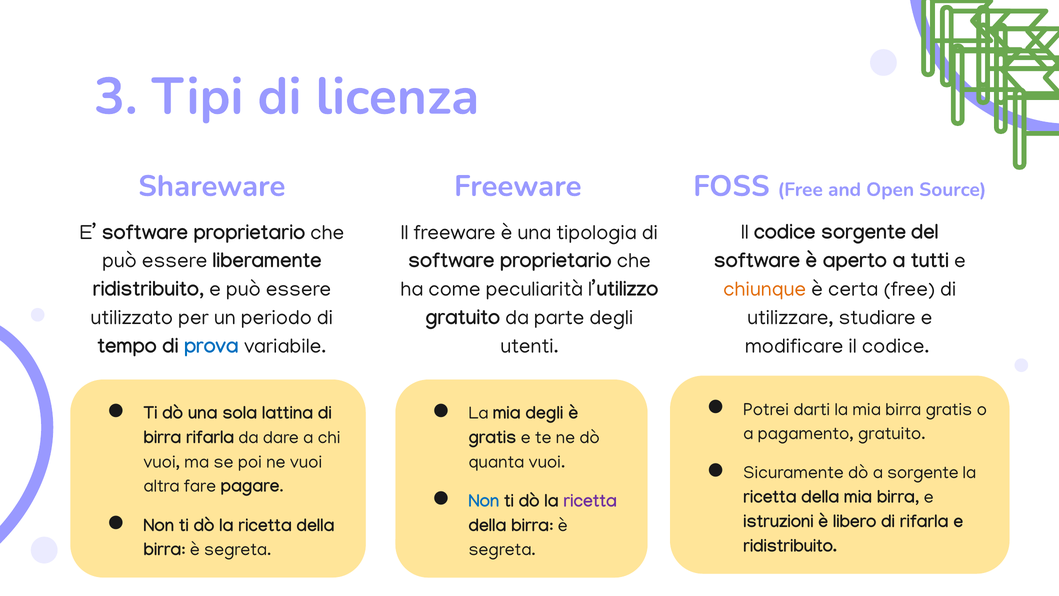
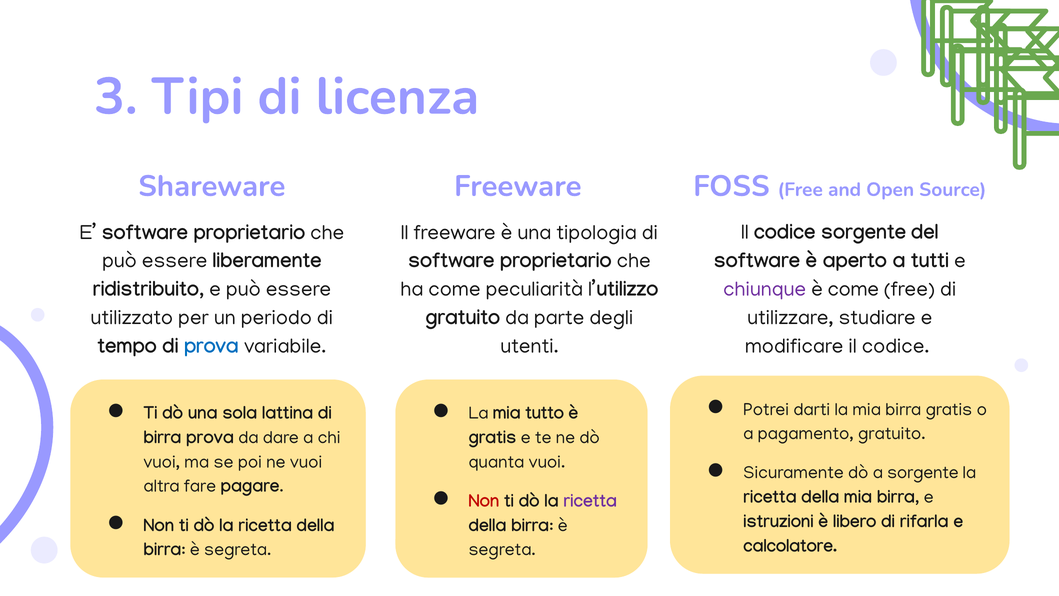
chiunque colour: orange -> purple
è certa: certa -> come
mia degli: degli -> tutto
birra rifarla: rifarla -> prova
Non at (484, 501) colour: blue -> red
ridistribuito at (790, 545): ridistribuito -> calcolatore
